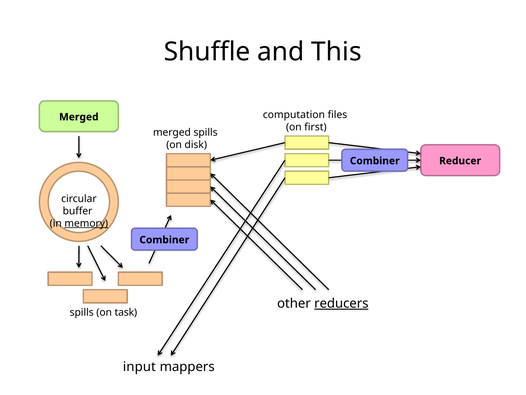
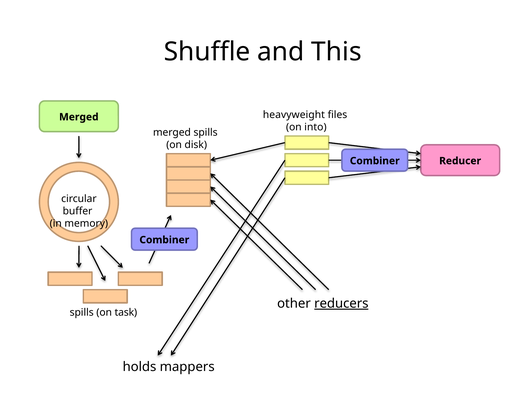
computation: computation -> heavyweight
first: first -> into
memory underline: present -> none
input: input -> holds
